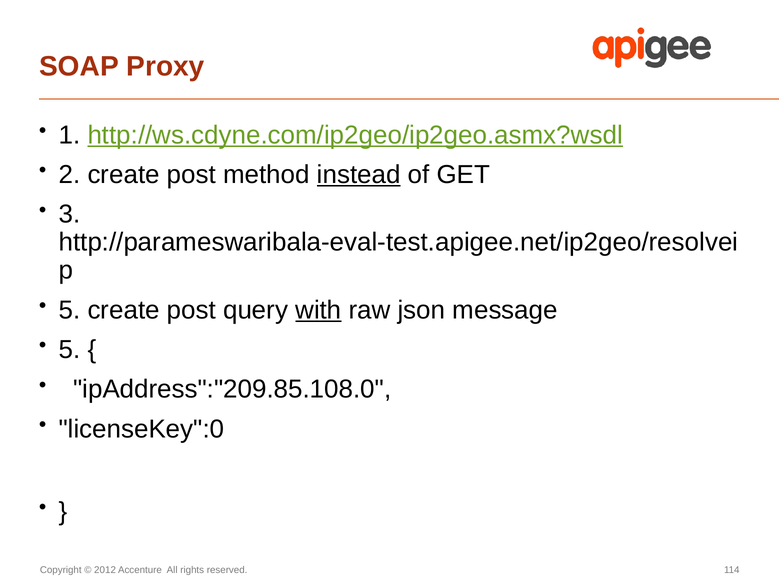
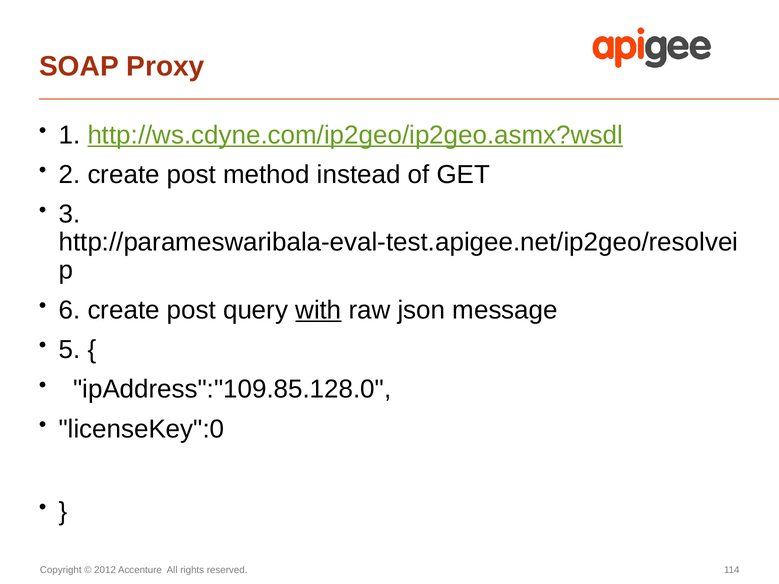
instead underline: present -> none
5 at (70, 310): 5 -> 6
ipAddress":"209.85.108.0: ipAddress":"209.85.108.0 -> ipAddress":"109.85.128.0
